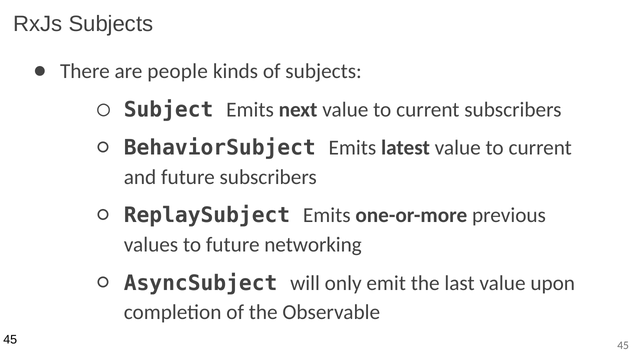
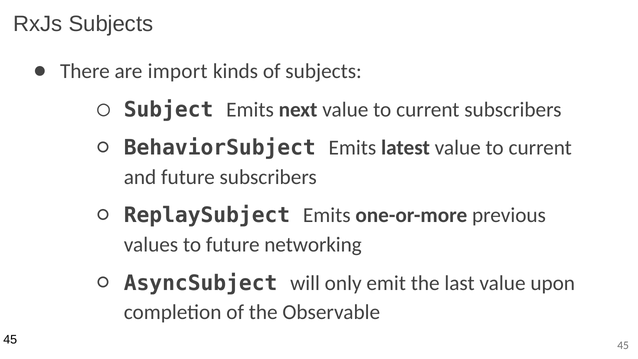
people: people -> import
